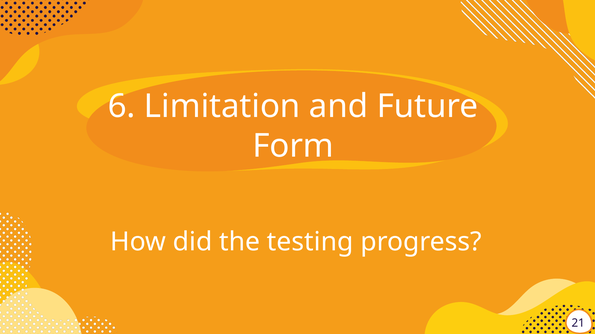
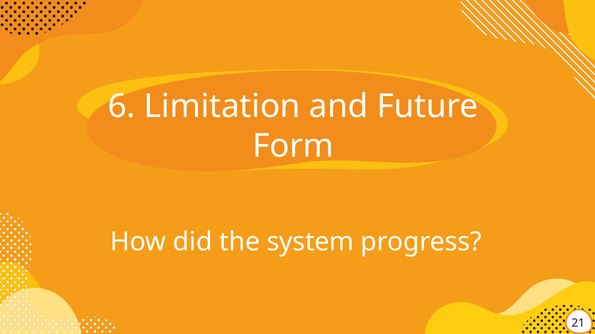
testing: testing -> system
